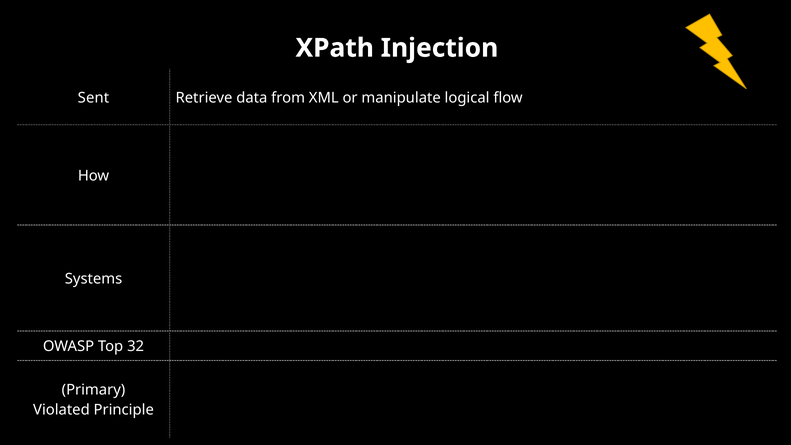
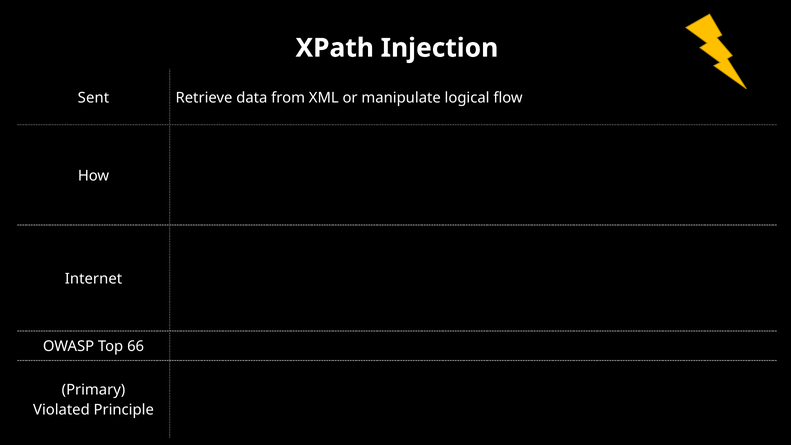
Systems: Systems -> Internet
32: 32 -> 66
